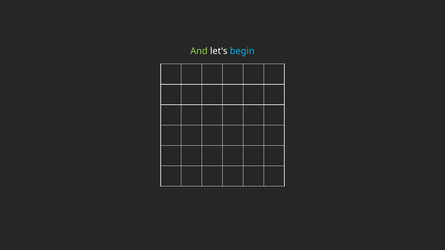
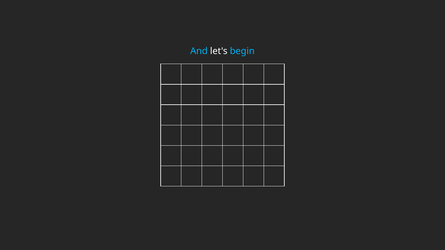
And colour: light green -> light blue
